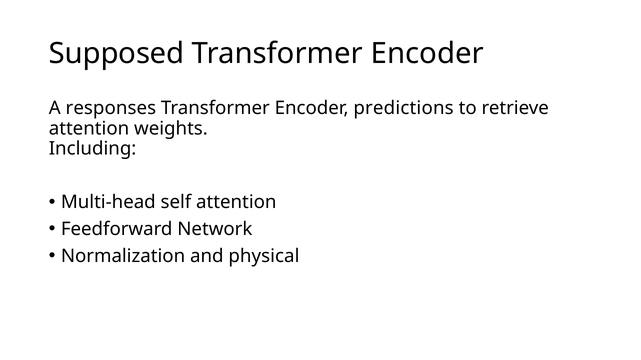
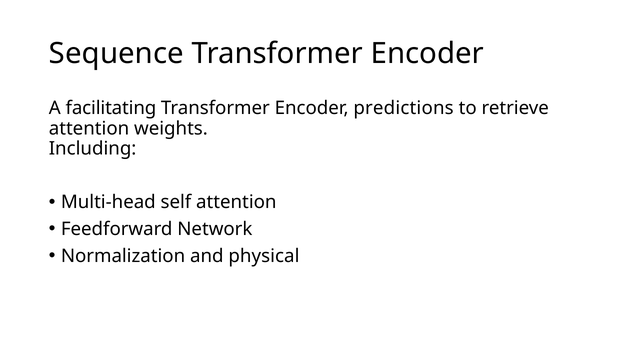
Supposed: Supposed -> Sequence
responses: responses -> facilitating
